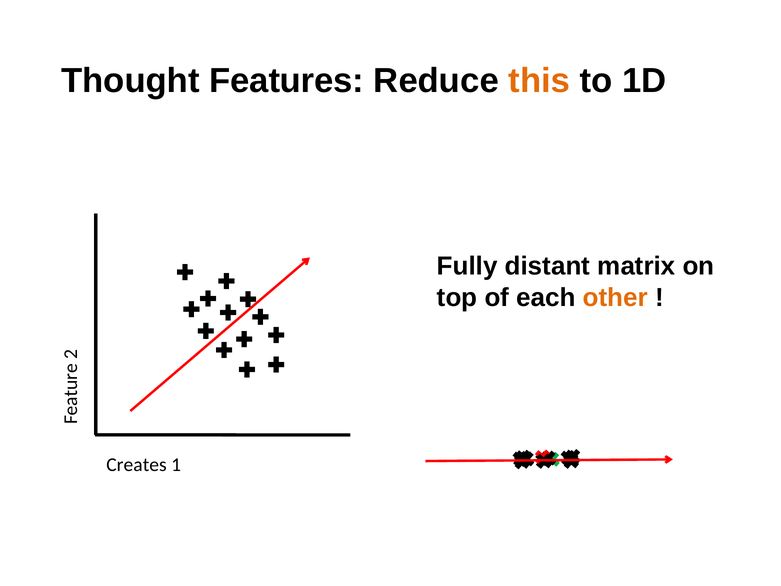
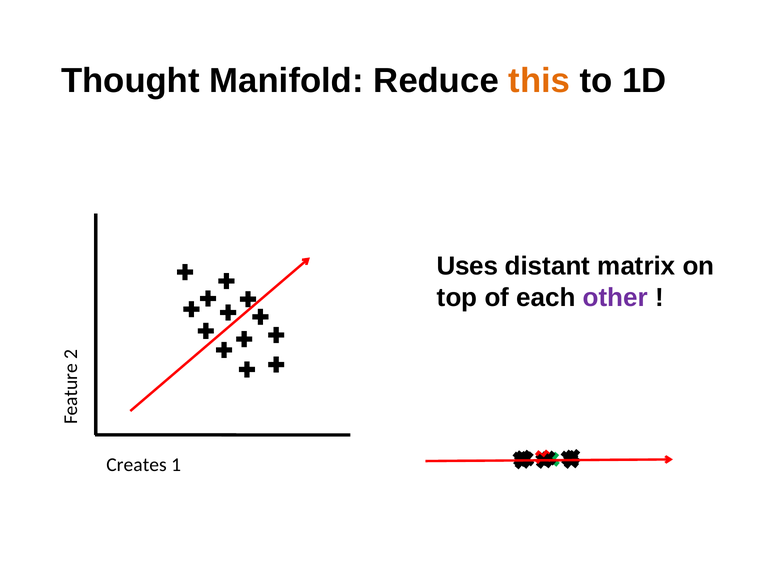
Features: Features -> Manifold
Fully: Fully -> Uses
other colour: orange -> purple
